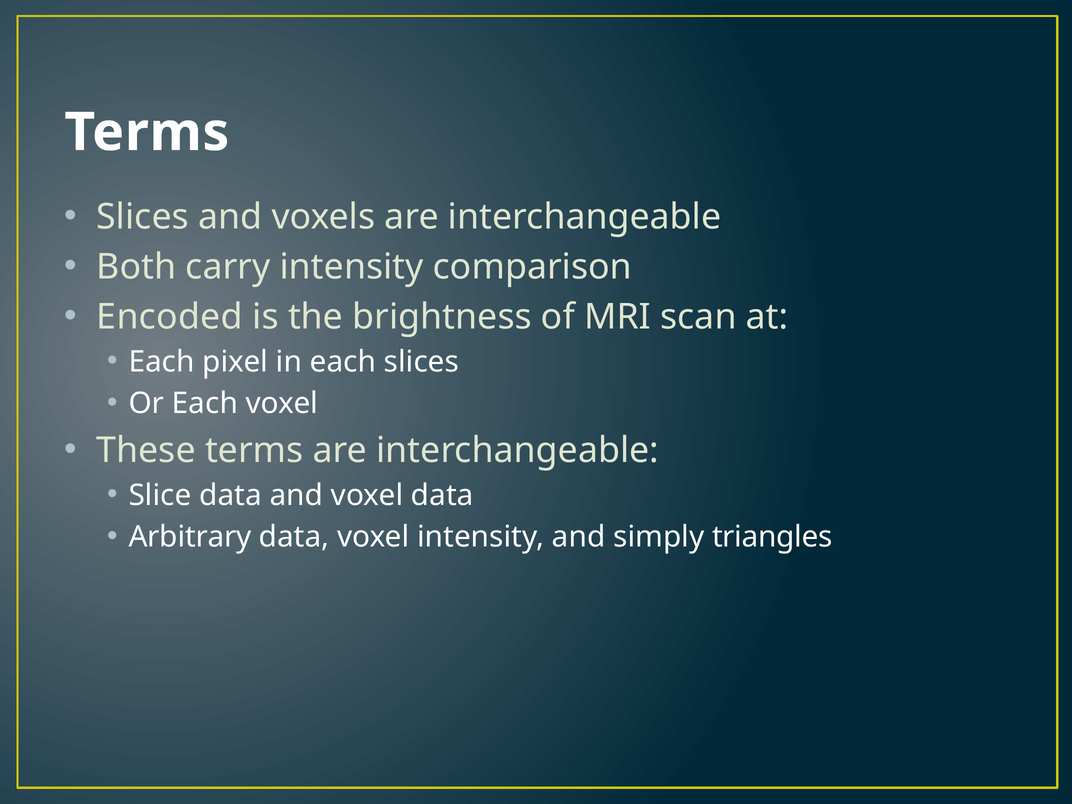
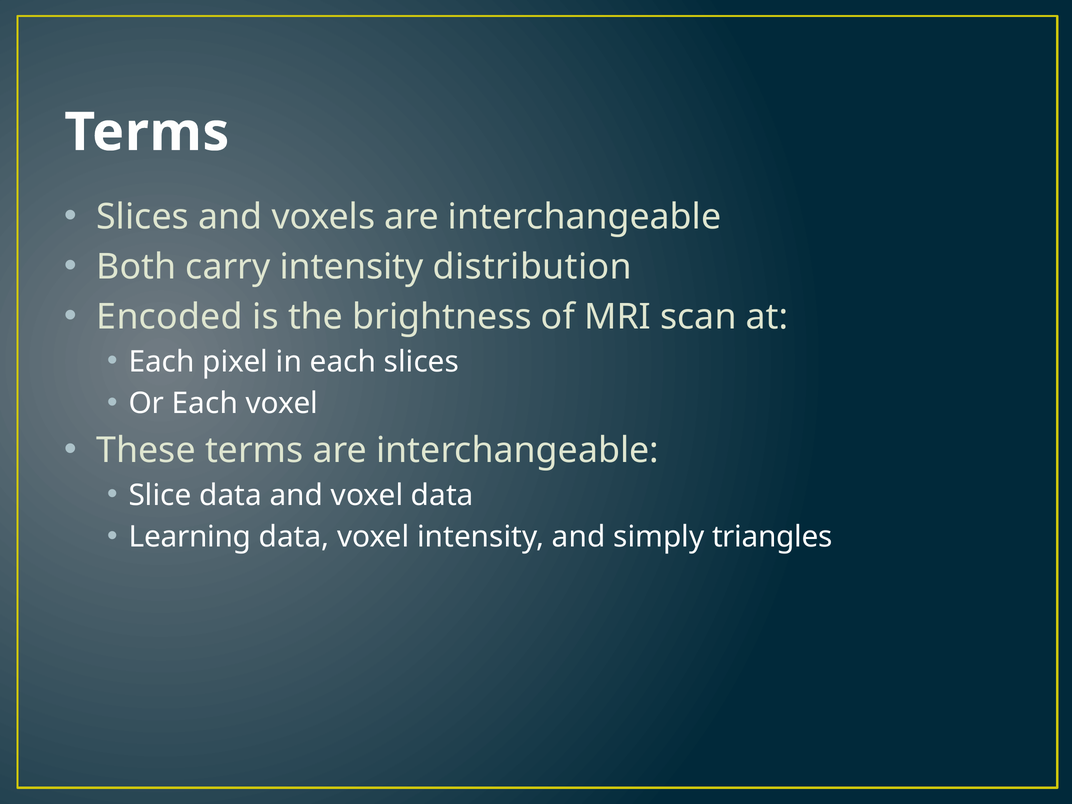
comparison: comparison -> distribution
Arbitrary: Arbitrary -> Learning
